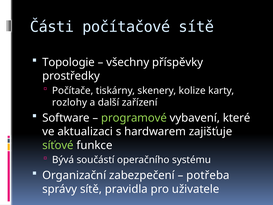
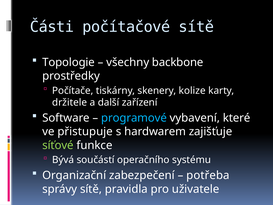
příspěvky: příspěvky -> backbone
rozlohy: rozlohy -> držitele
programové colour: light green -> light blue
aktualizaci: aktualizaci -> přistupuje
